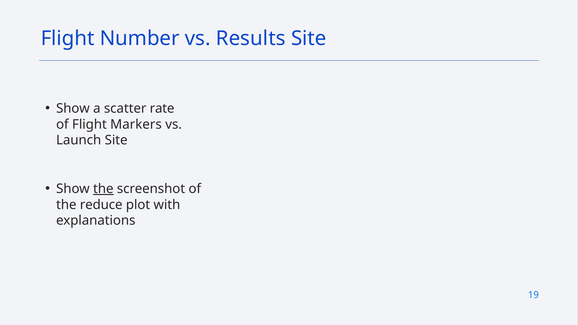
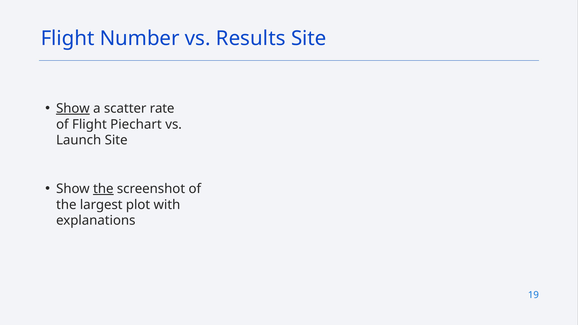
Show at (73, 109) underline: none -> present
Markers: Markers -> Piechart
reduce: reduce -> largest
